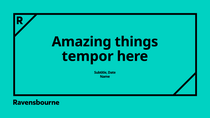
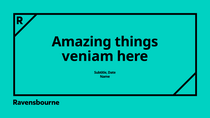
tempor: tempor -> veniam
